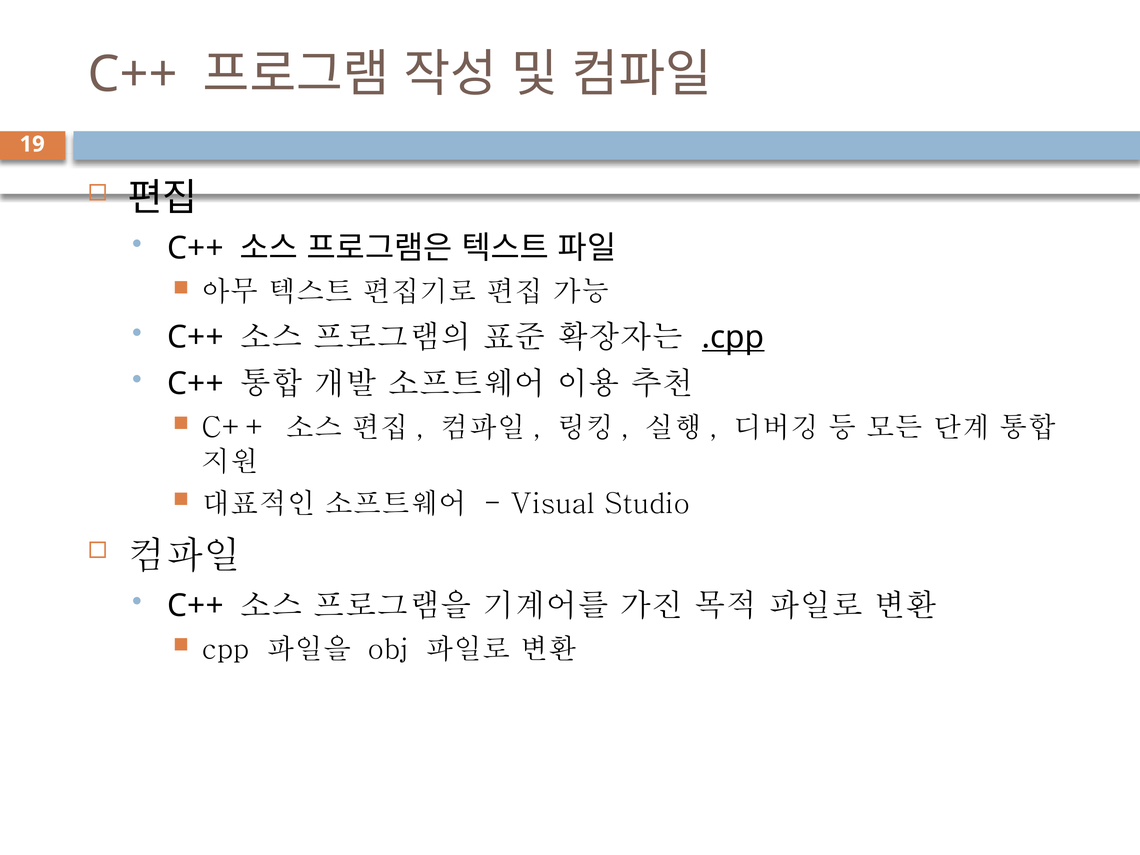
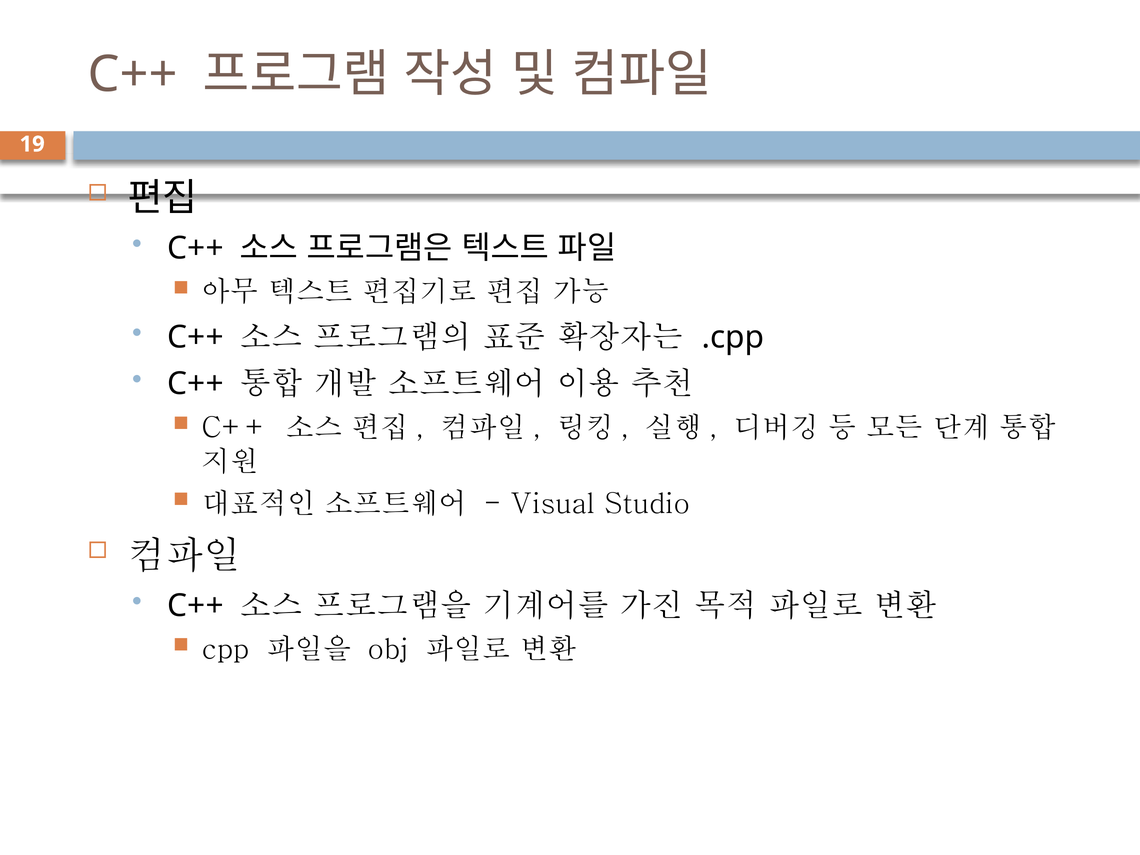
.cpp underline: present -> none
